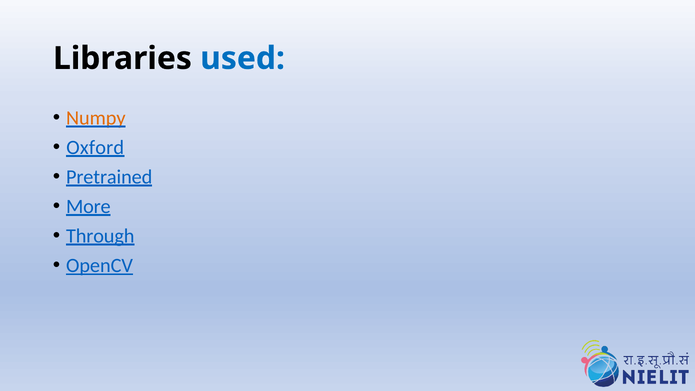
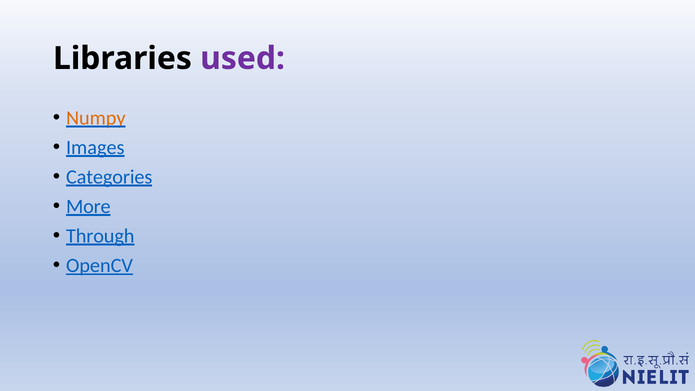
used colour: blue -> purple
Oxford: Oxford -> Images
Pretrained: Pretrained -> Categories
